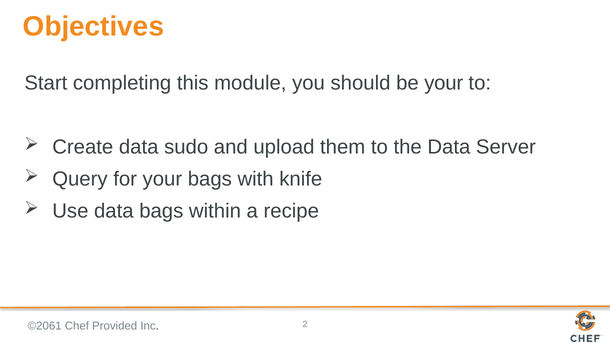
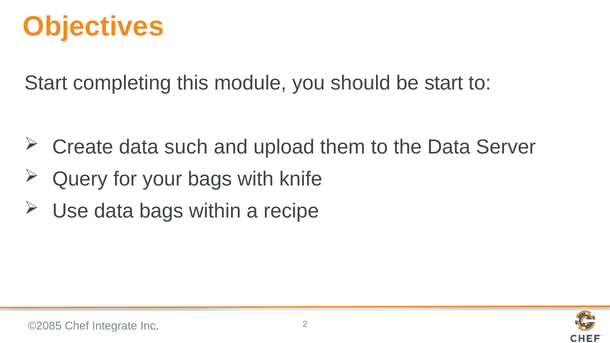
be your: your -> start
sudo: sudo -> such
©2061: ©2061 -> ©2085
Provided: Provided -> Integrate
